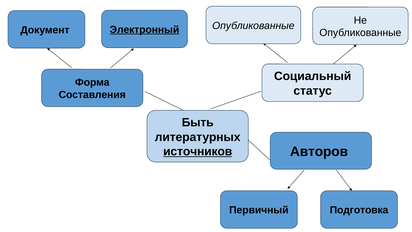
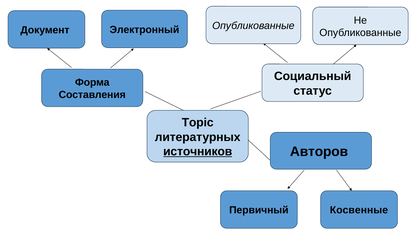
Электронный underline: present -> none
Быть: Быть -> Topic
Подготовка: Подготовка -> Косвенные
